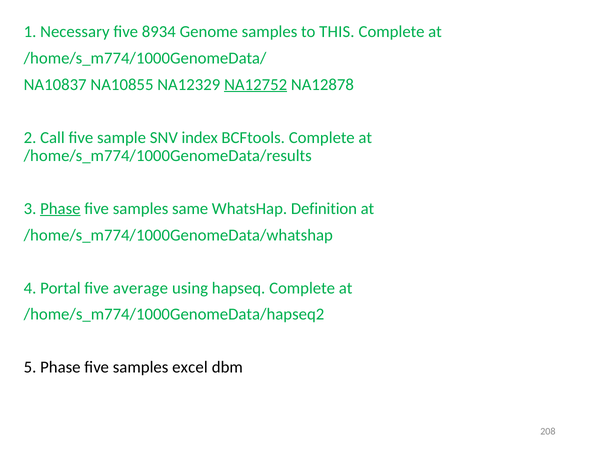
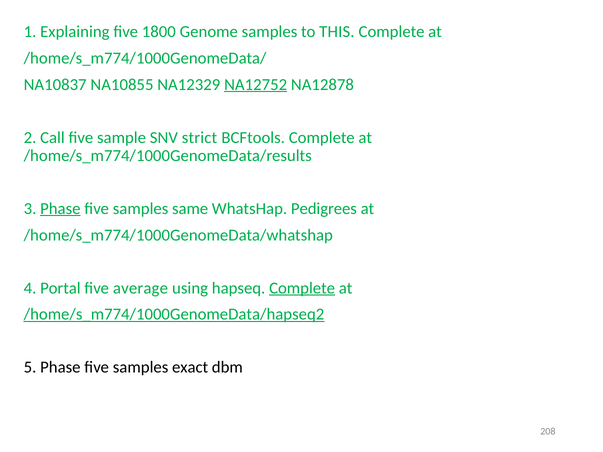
Necessary: Necessary -> Explaining
8934: 8934 -> 1800
index: index -> strict
Definition: Definition -> Pedigrees
Complete at (302, 288) underline: none -> present
/home/s_m774/1000GenomeData/hapseq2 underline: none -> present
excel: excel -> exact
